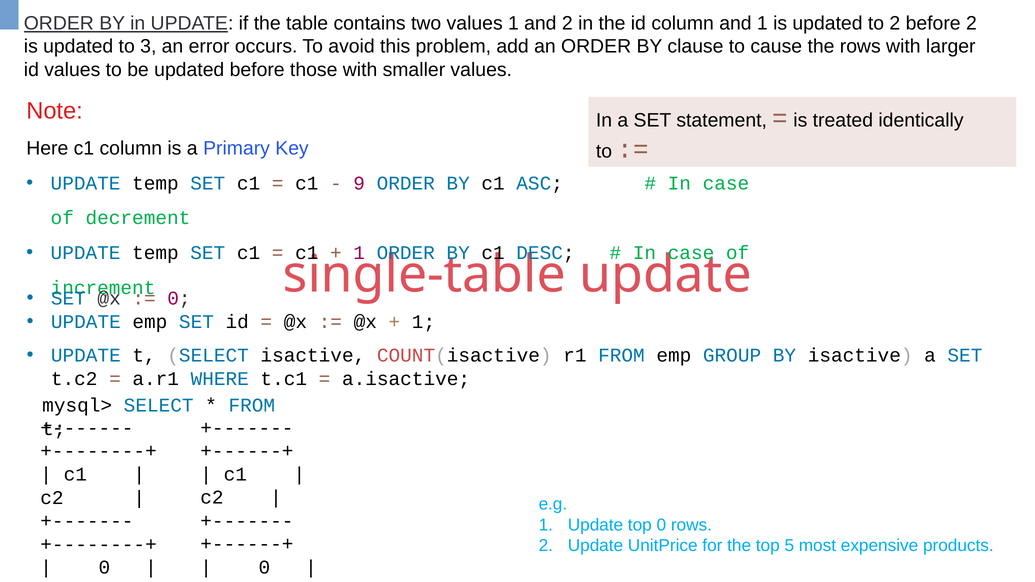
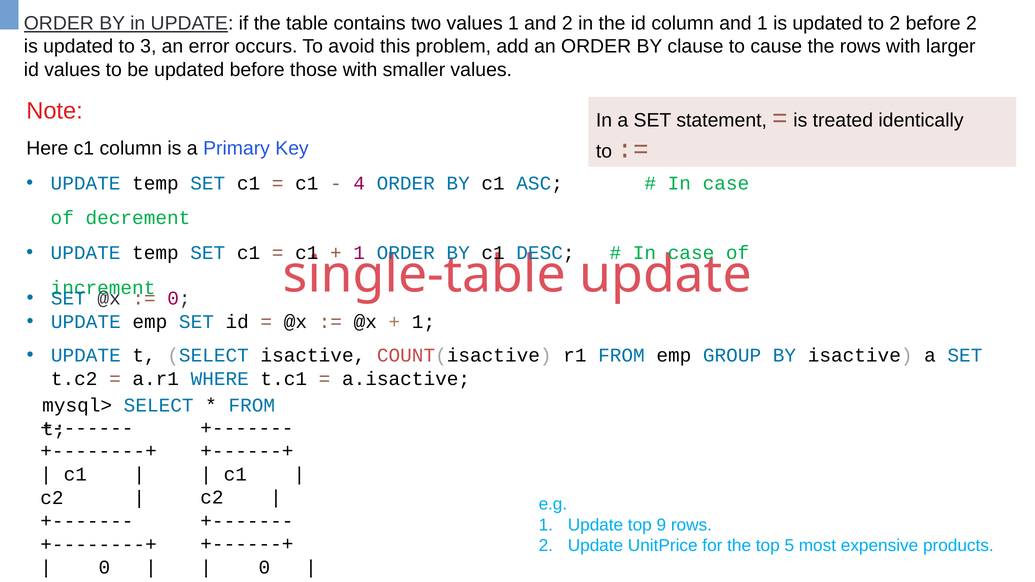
9: 9 -> 4
top 0: 0 -> 9
